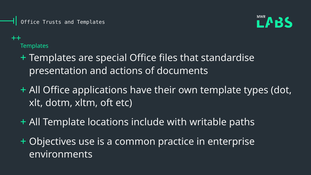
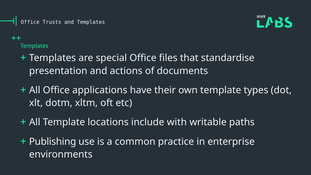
Objectives: Objectives -> Publishing
